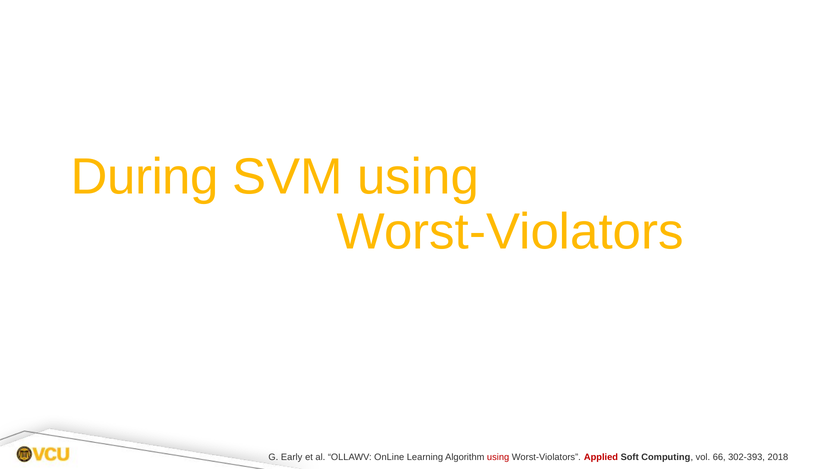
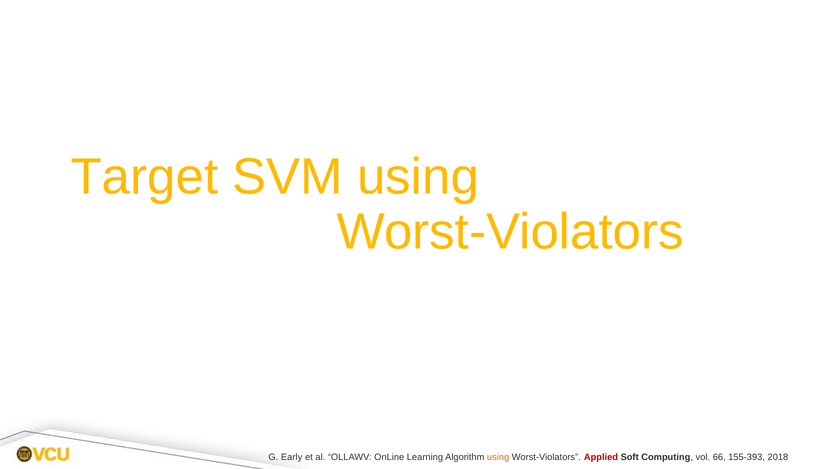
During: During -> Target
using at (498, 458) colour: red -> orange
302-393: 302-393 -> 155-393
